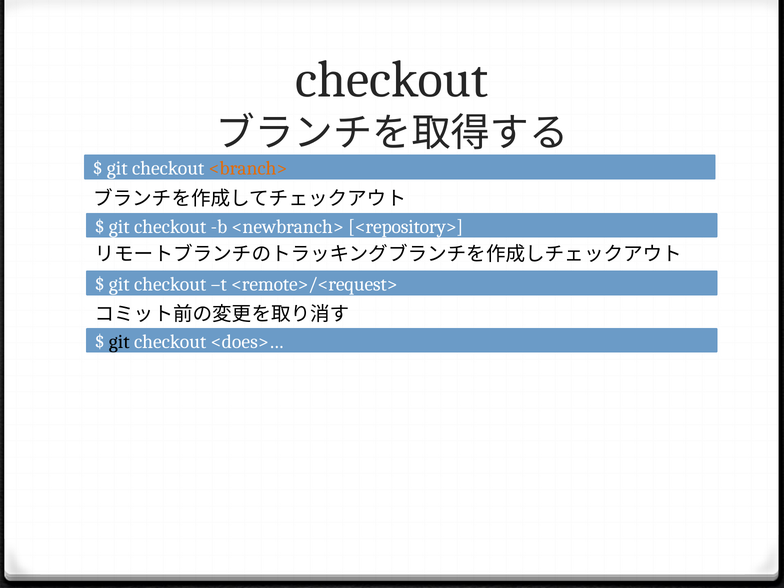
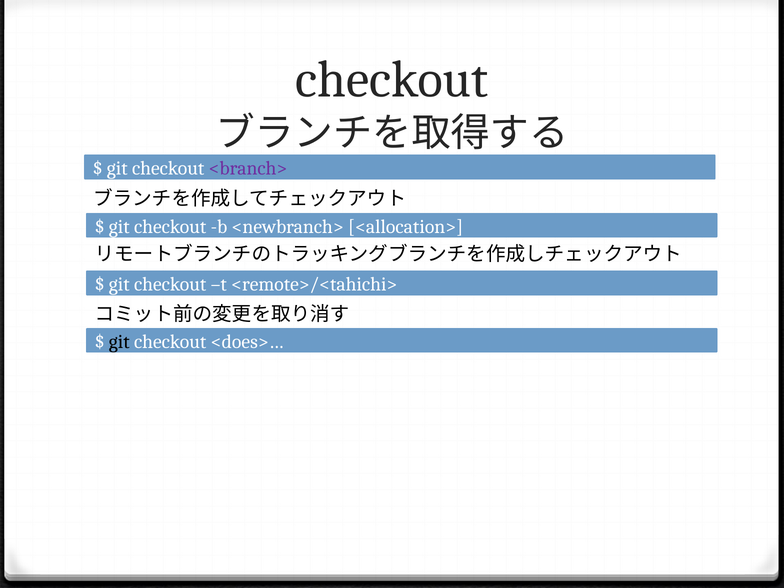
<branch> colour: orange -> purple
<repository>: <repository> -> <allocation>
<remote>/<request>: <remote>/<request> -> <remote>/<tahichi>
